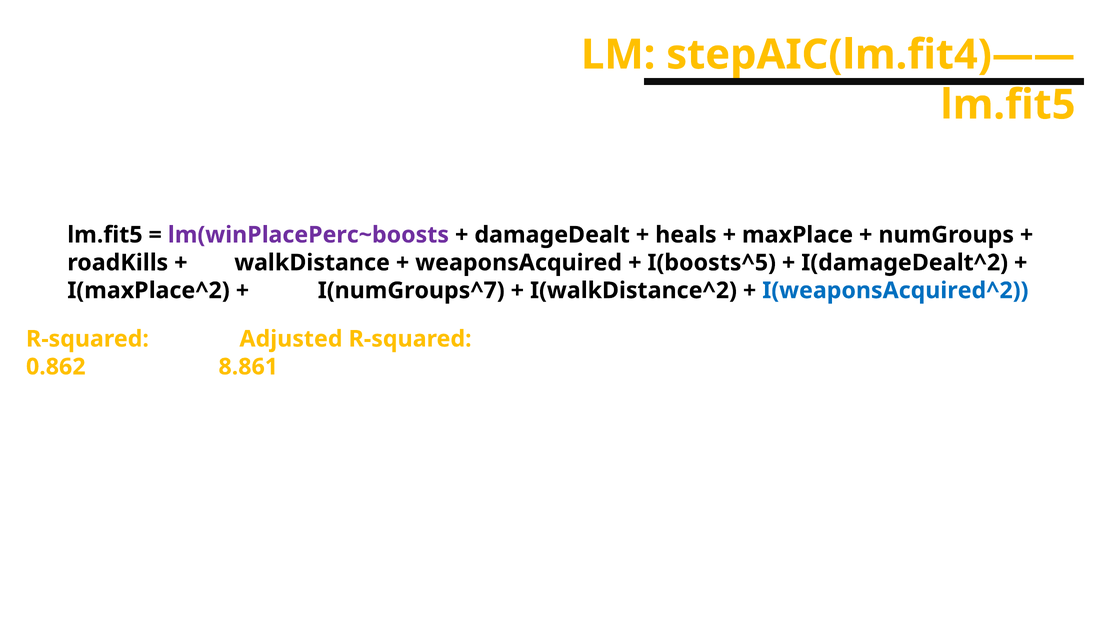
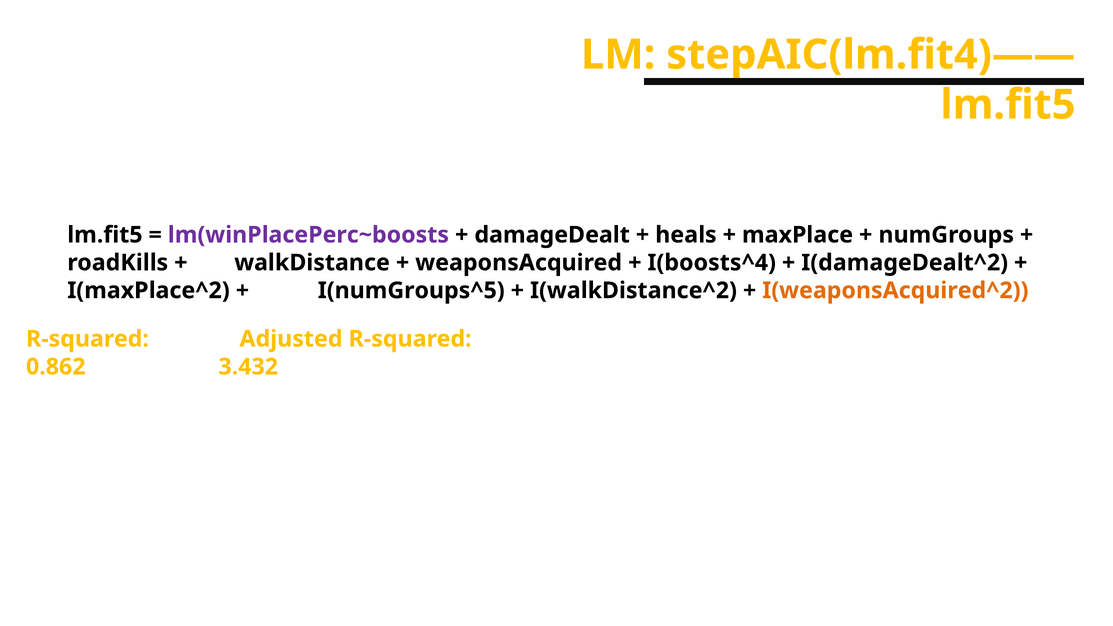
I(boosts^5: I(boosts^5 -> I(boosts^4
I(numGroups^7: I(numGroups^7 -> I(numGroups^5
I(weaponsAcquired^2 colour: blue -> orange
8.861: 8.861 -> 3.432
